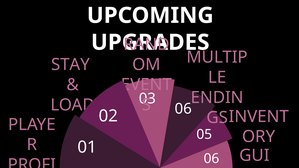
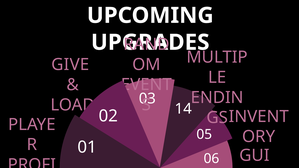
STAY: STAY -> GIVE
06 at (183, 109): 06 -> 14
